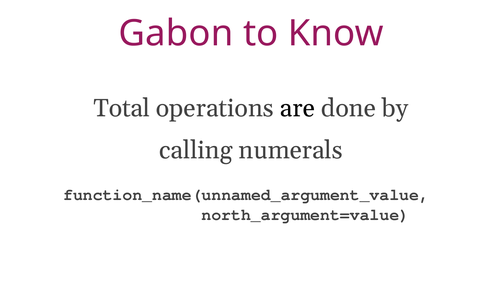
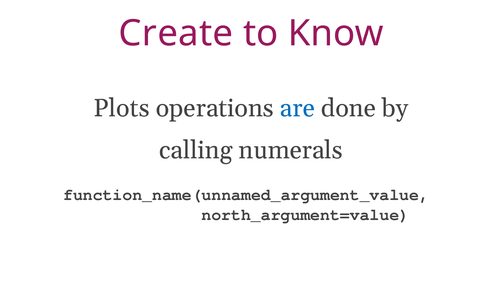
Gabon: Gabon -> Create
Total: Total -> Plots
are colour: black -> blue
